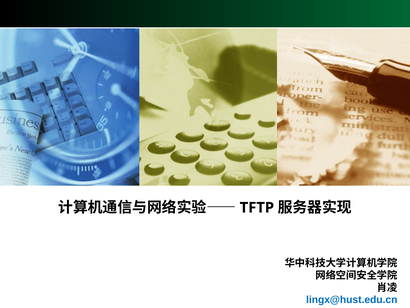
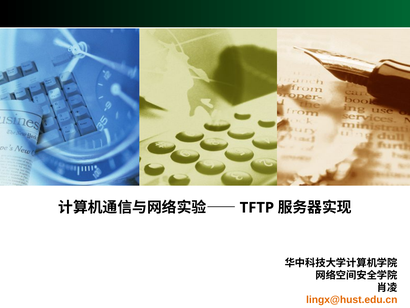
lingx@hust.edu.cn colour: blue -> orange
